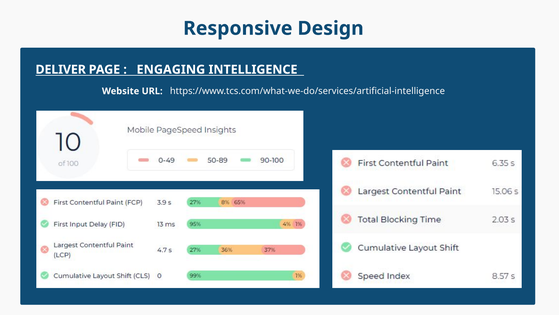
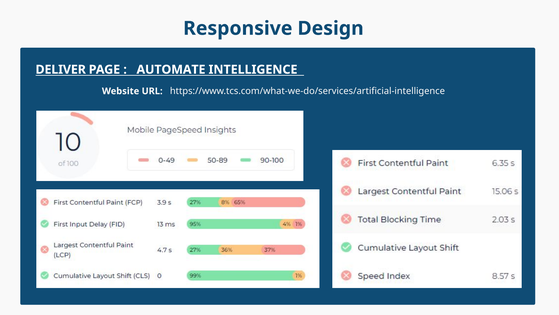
ENGAGING: ENGAGING -> AUTOMATE
